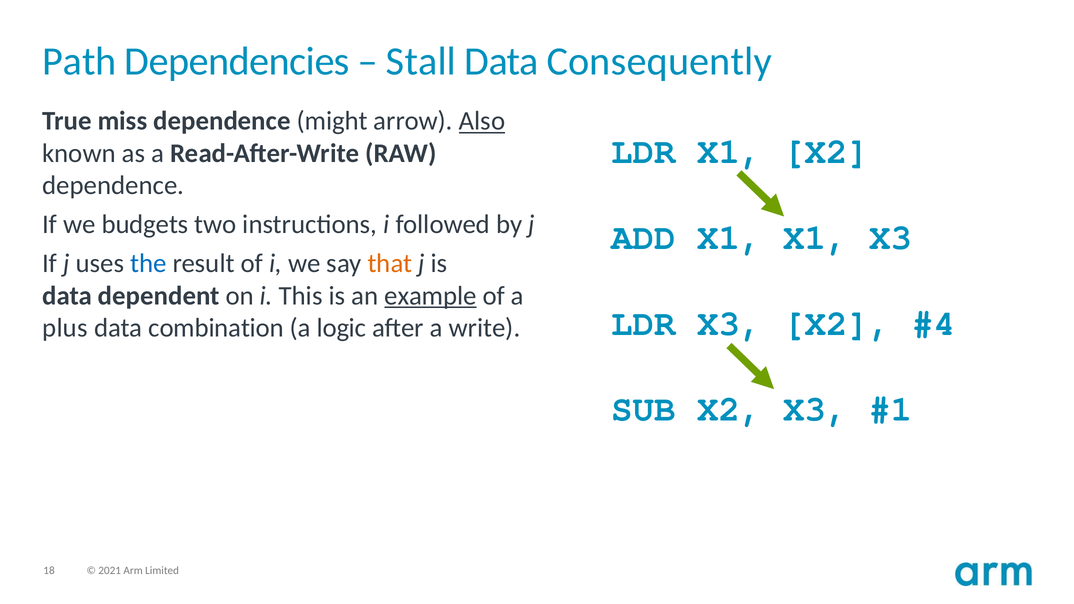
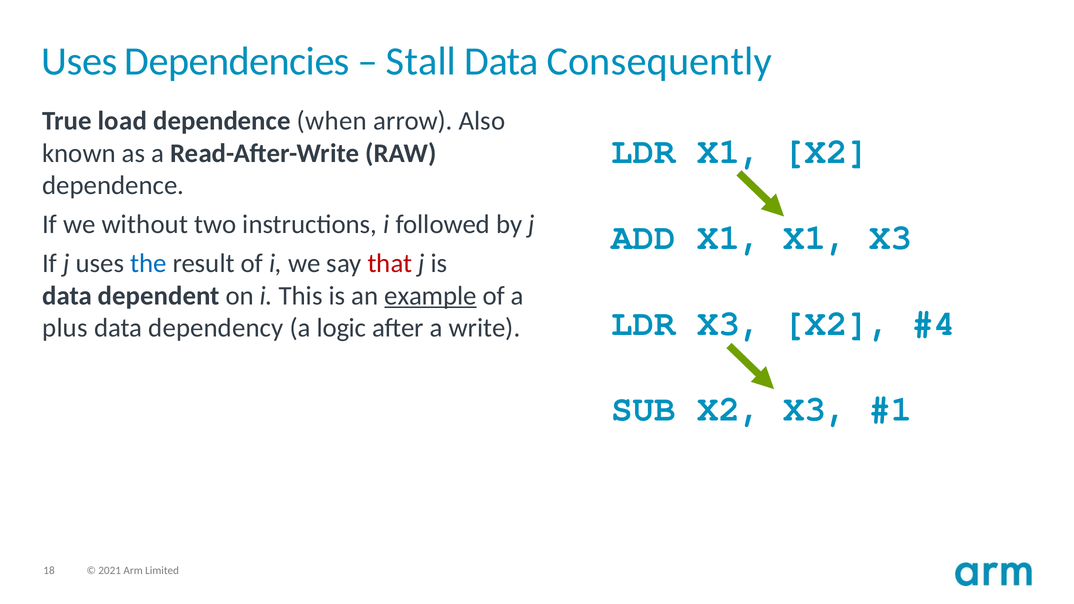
Path at (79, 62): Path -> Uses
miss: miss -> load
might: might -> when
Also underline: present -> none
budgets: budgets -> without
that colour: orange -> red
combination: combination -> dependency
